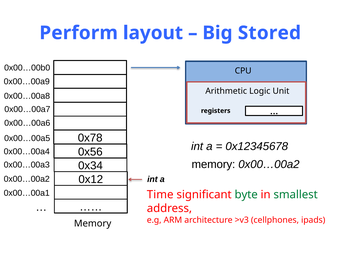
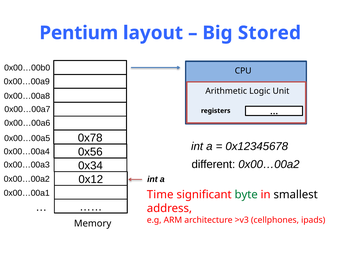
Perform: Perform -> Pentium
memory at (213, 164): memory -> different
smallest colour: green -> black
